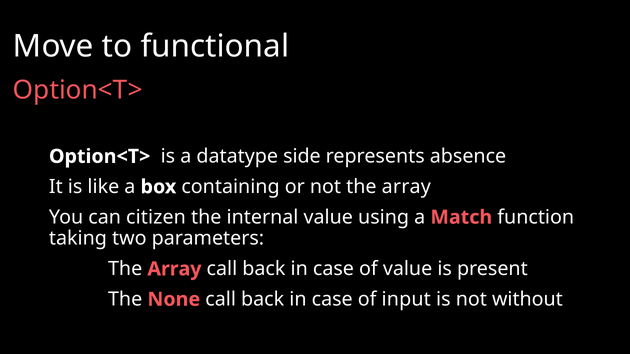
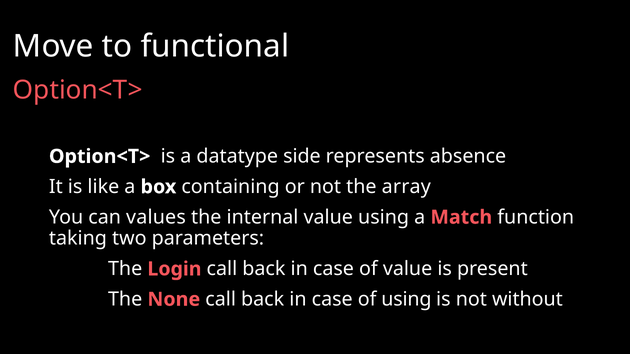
citizen: citizen -> values
Array at (174, 269): Array -> Login
of input: input -> using
